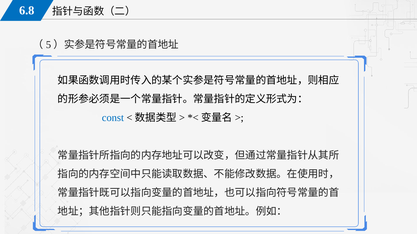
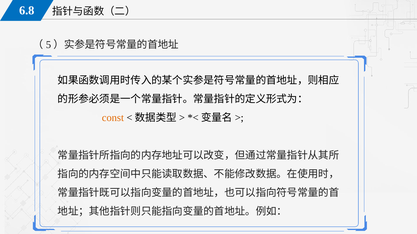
const colour: blue -> orange
